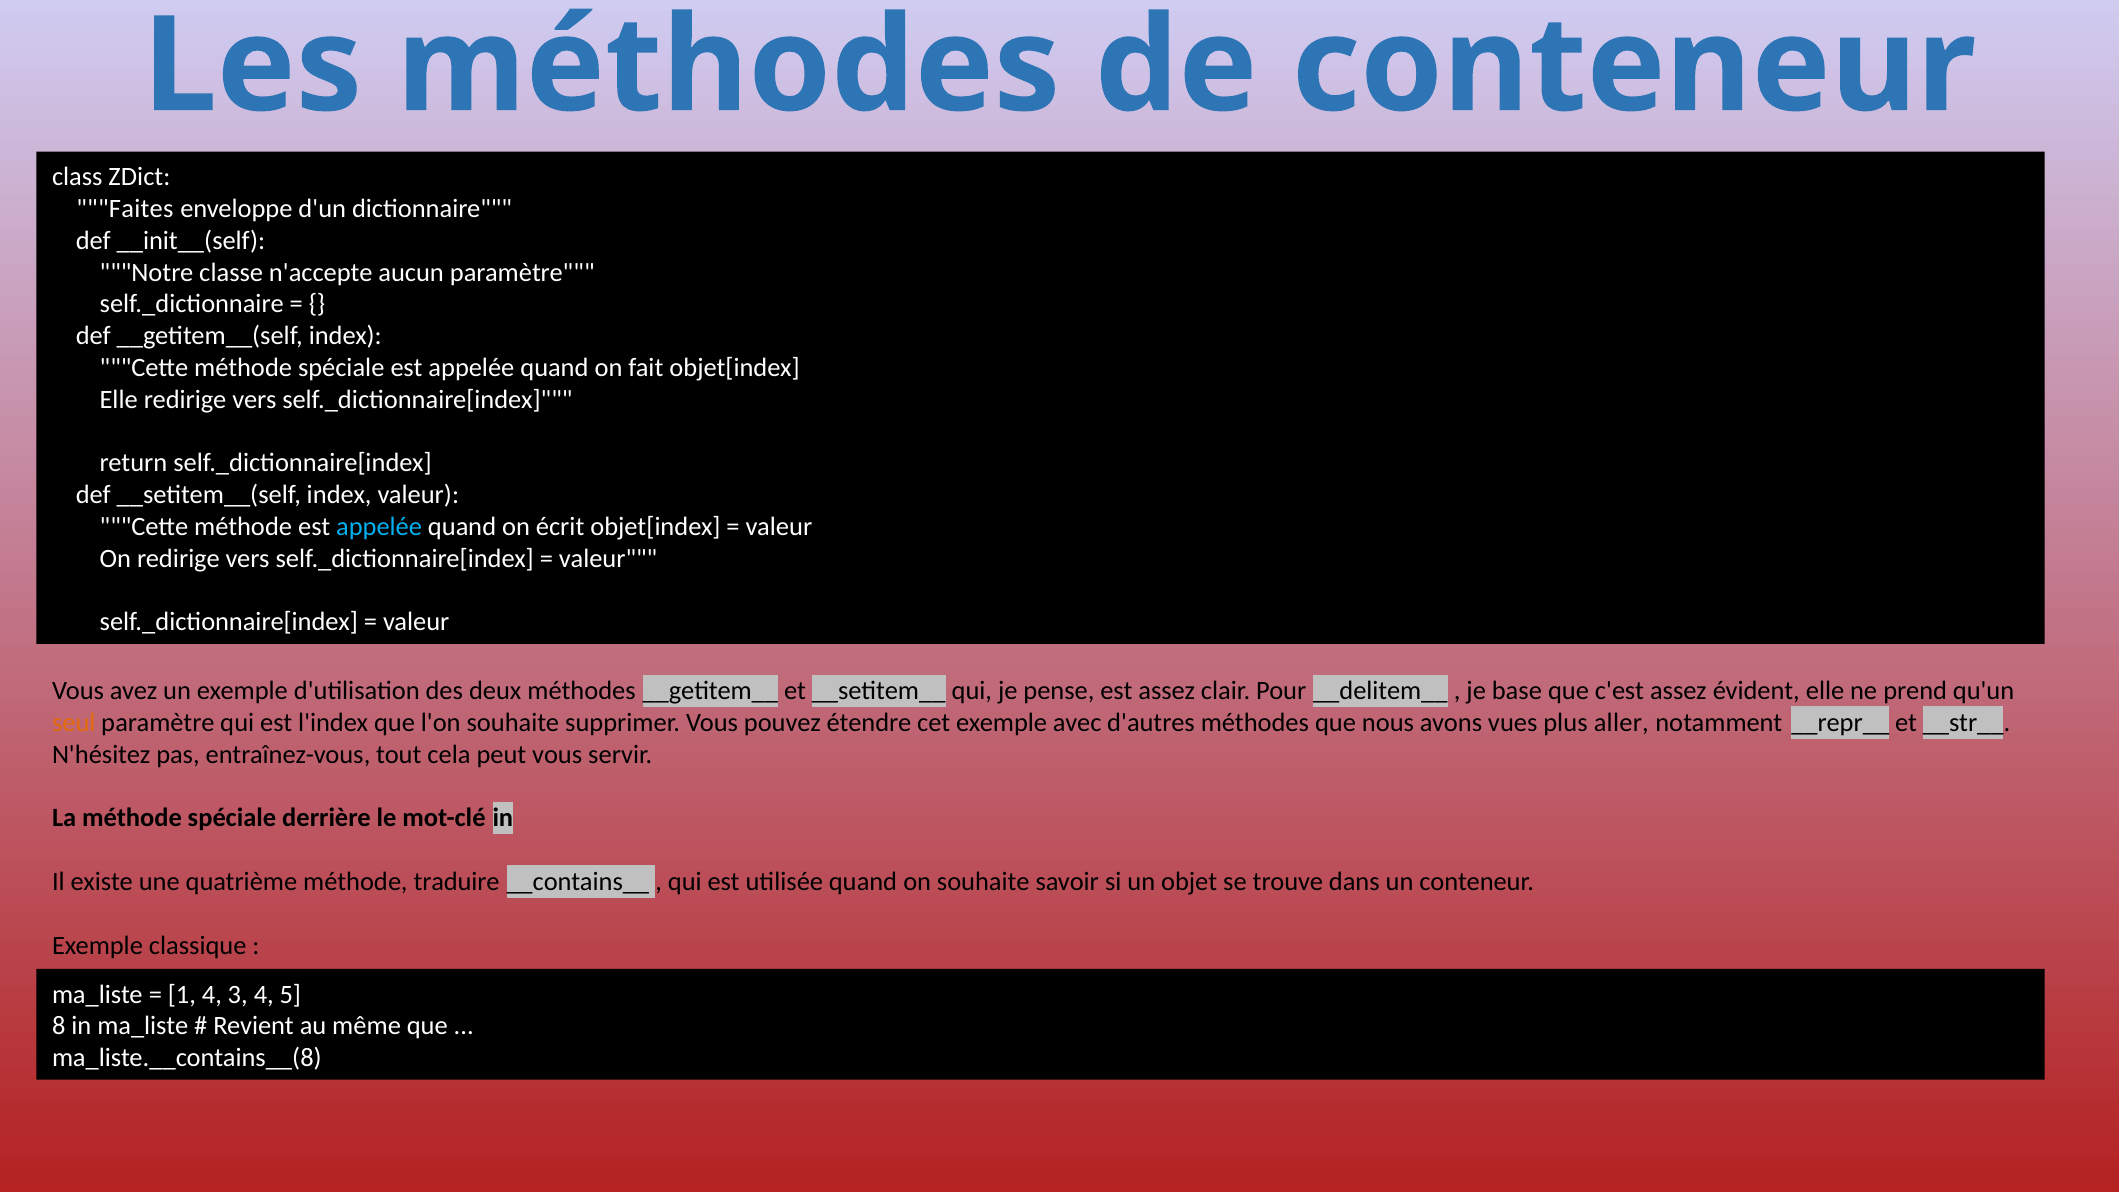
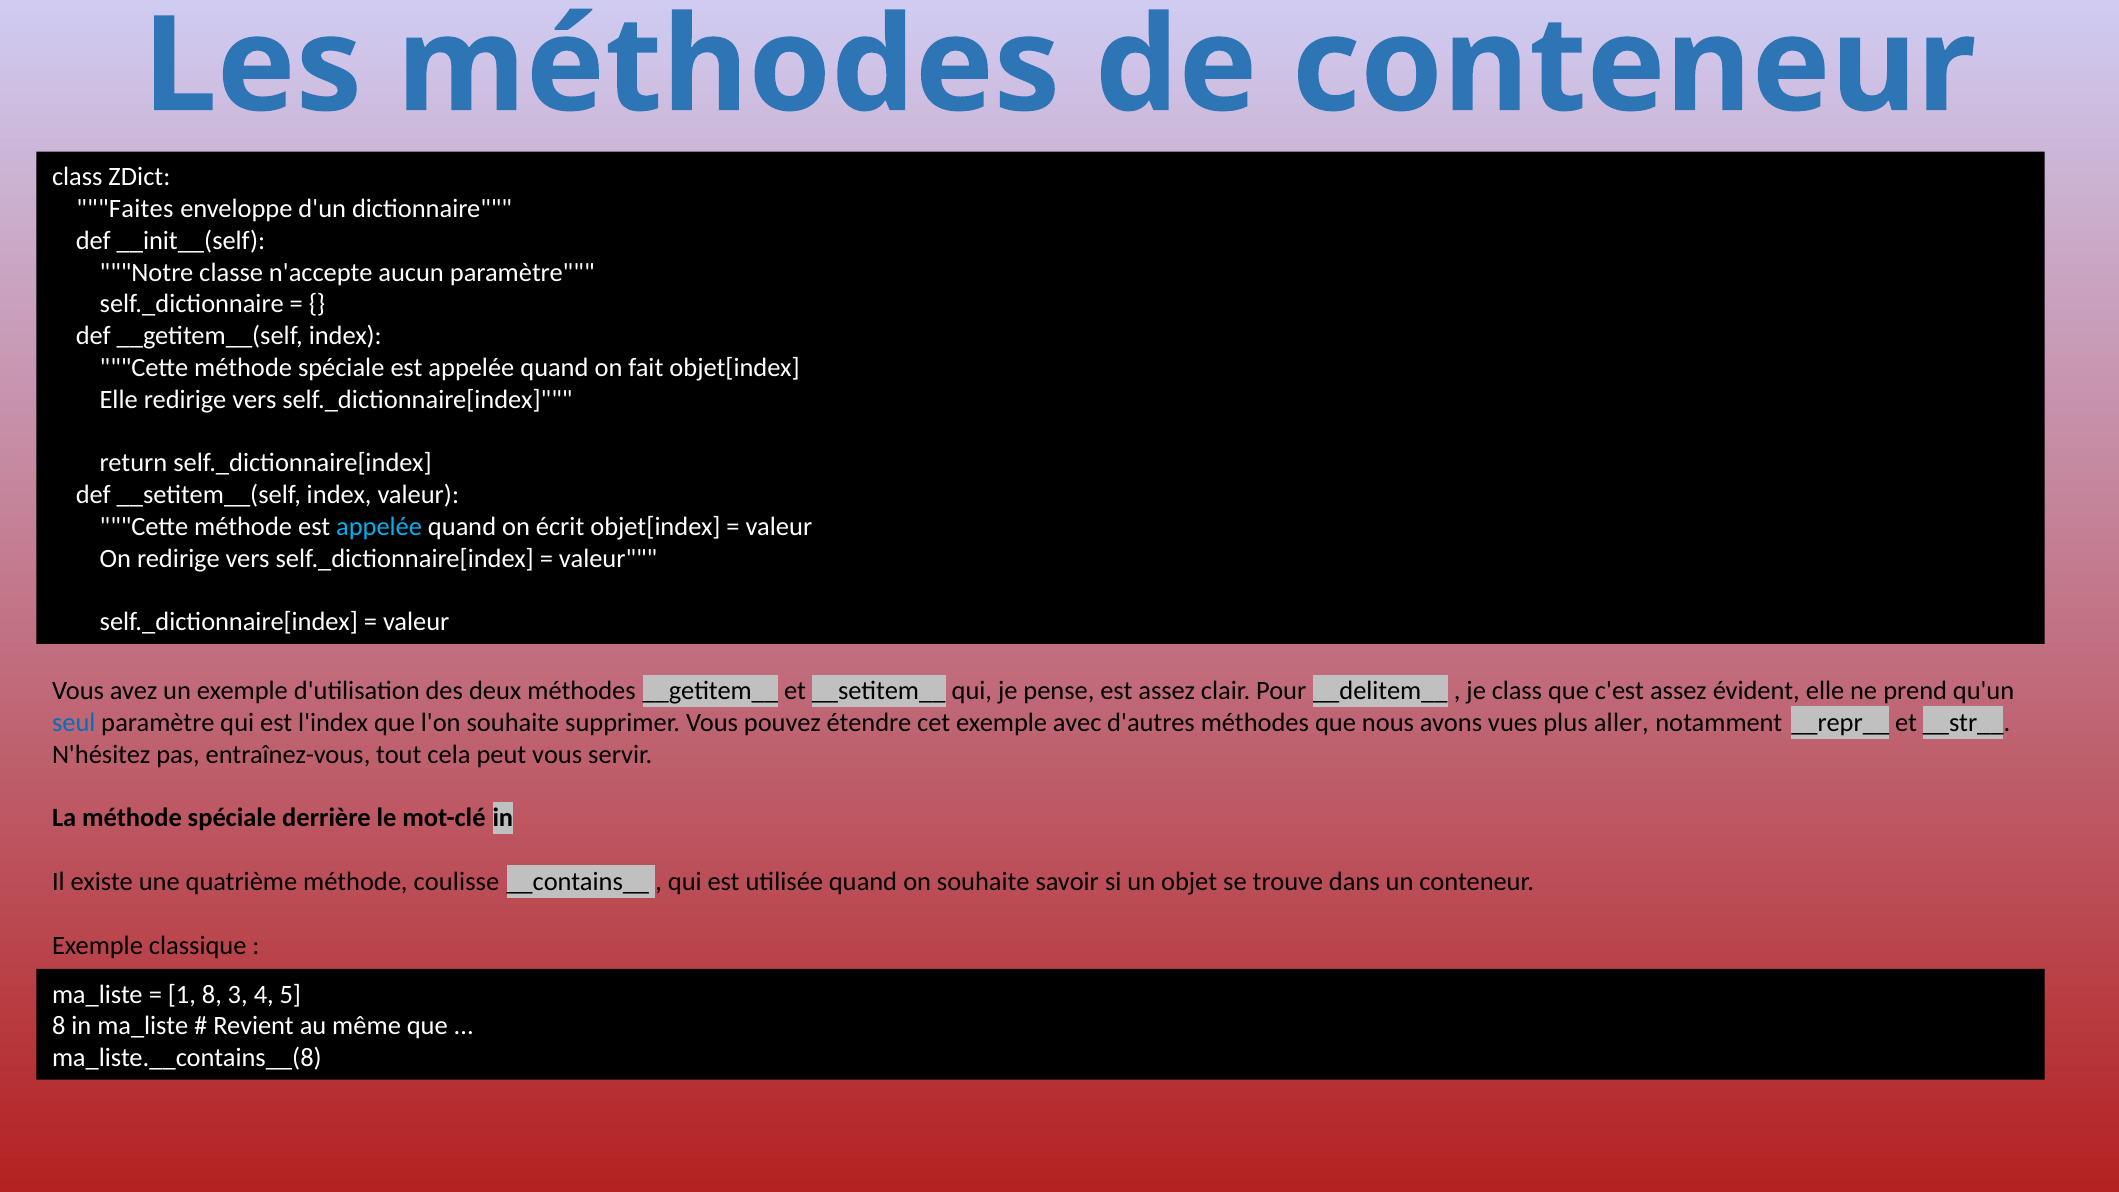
je base: base -> class
seul colour: orange -> blue
traduire: traduire -> coulisse
1 4: 4 -> 8
